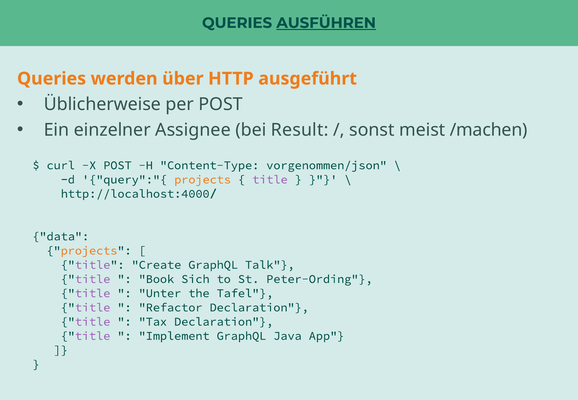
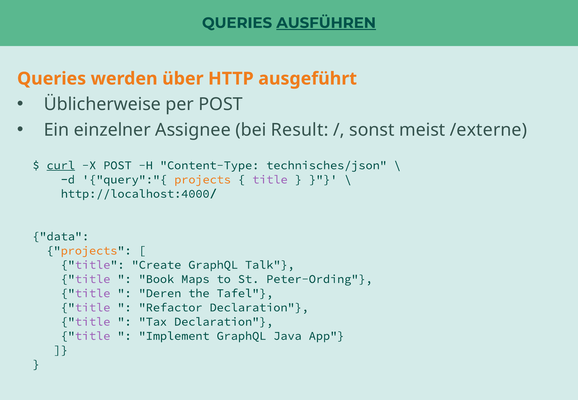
/machen: /machen -> /externe
curl underline: none -> present
vorgenommen/json: vorgenommen/json -> technisches/json
Sich: Sich -> Maps
Unter: Unter -> Deren
